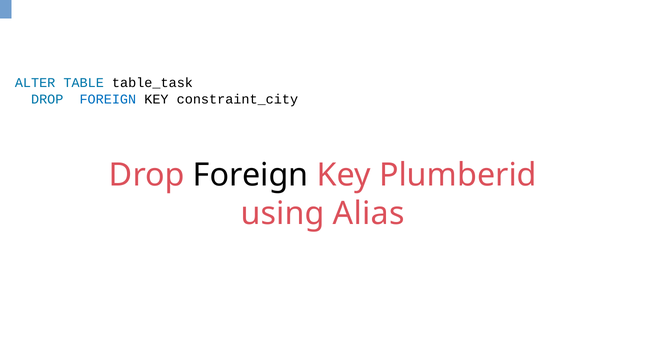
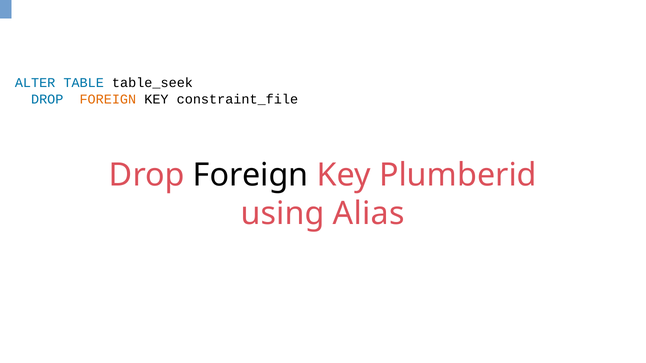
table_task: table_task -> table_seek
FOREIGN at (108, 99) colour: blue -> orange
constraint_city: constraint_city -> constraint_file
